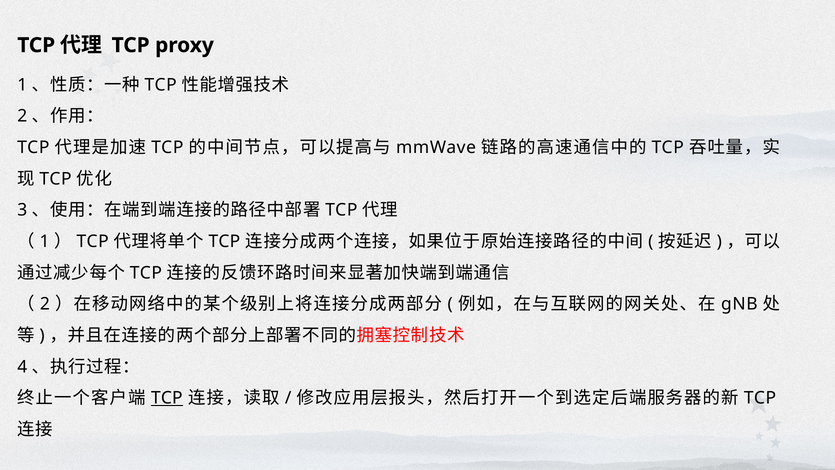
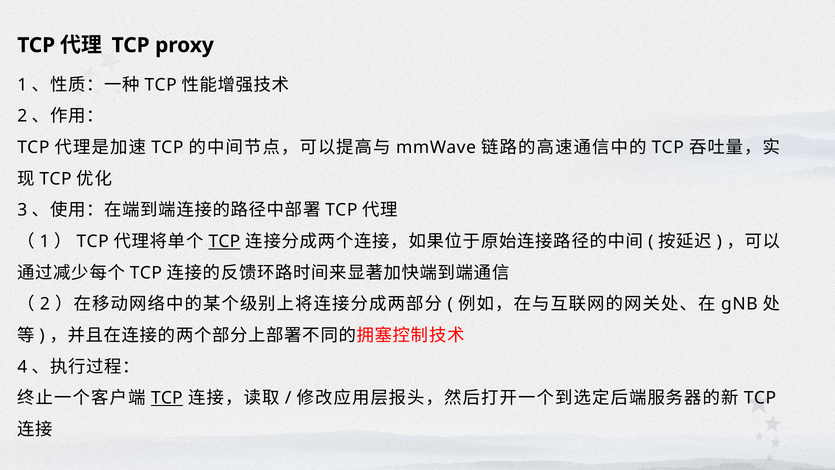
TCP at (224, 241) underline: none -> present
